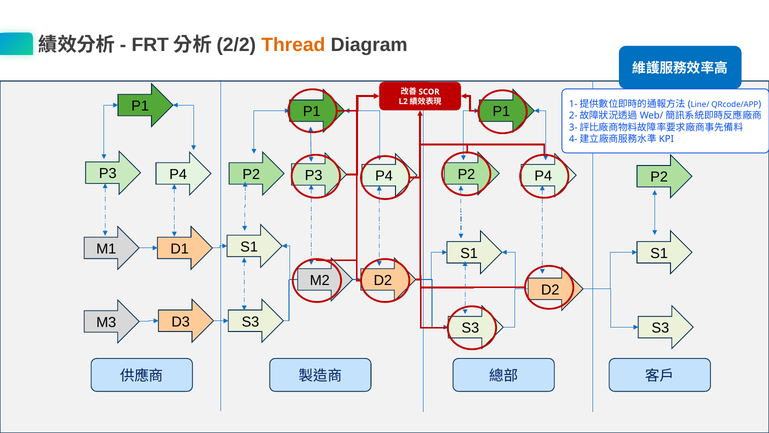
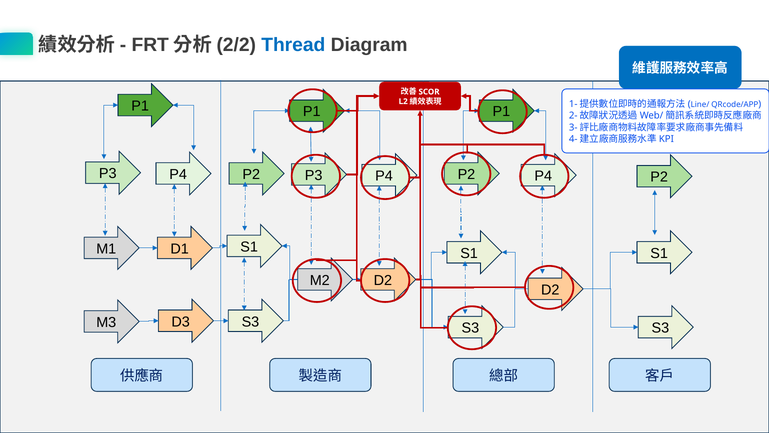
Thread colour: orange -> blue
